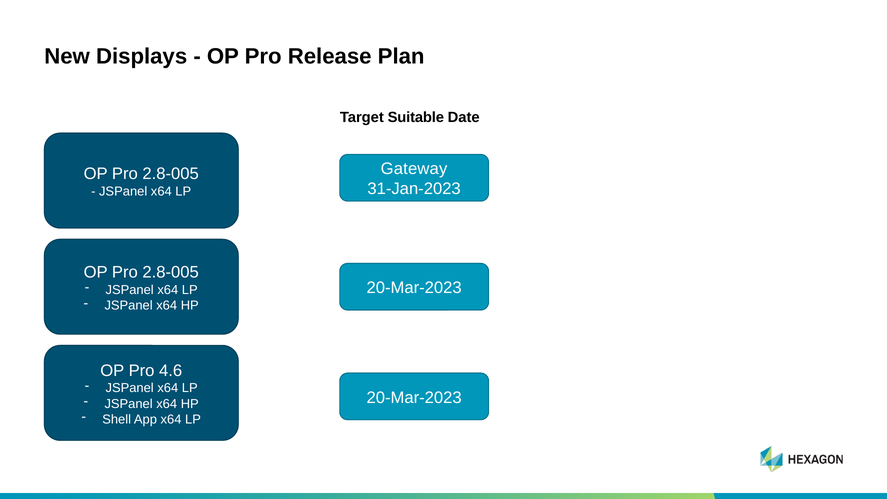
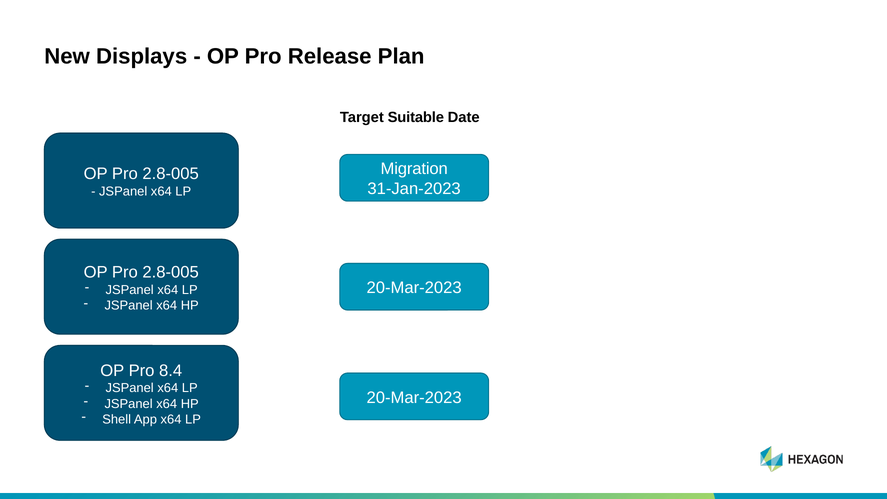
Gateway: Gateway -> Migration
4.6: 4.6 -> 8.4
